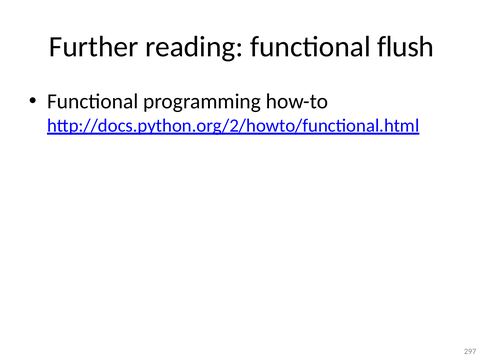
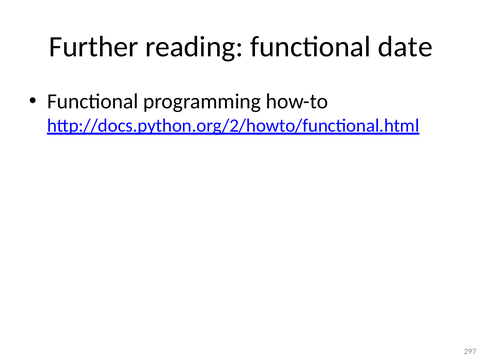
flush: flush -> date
